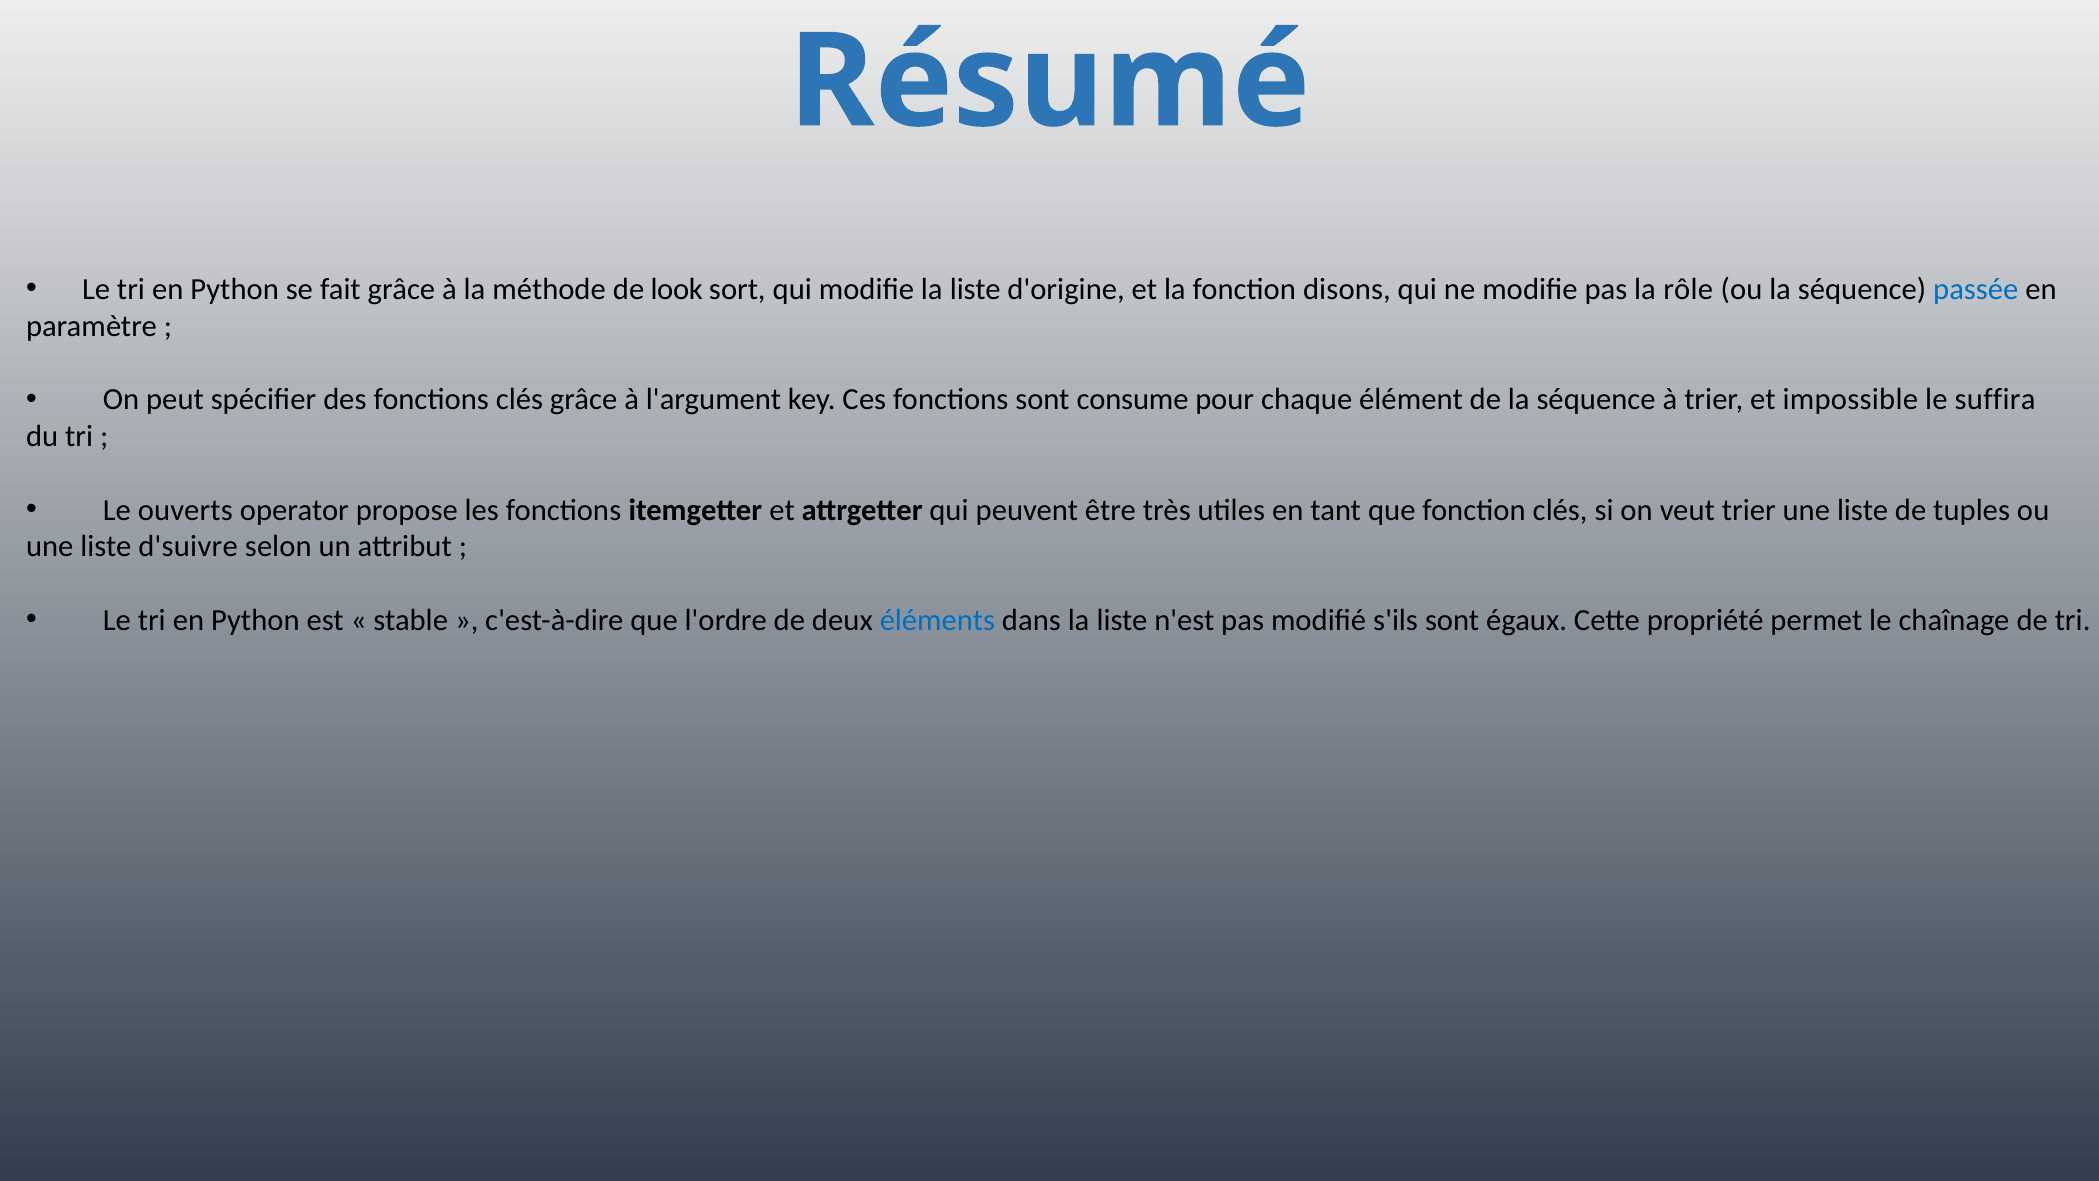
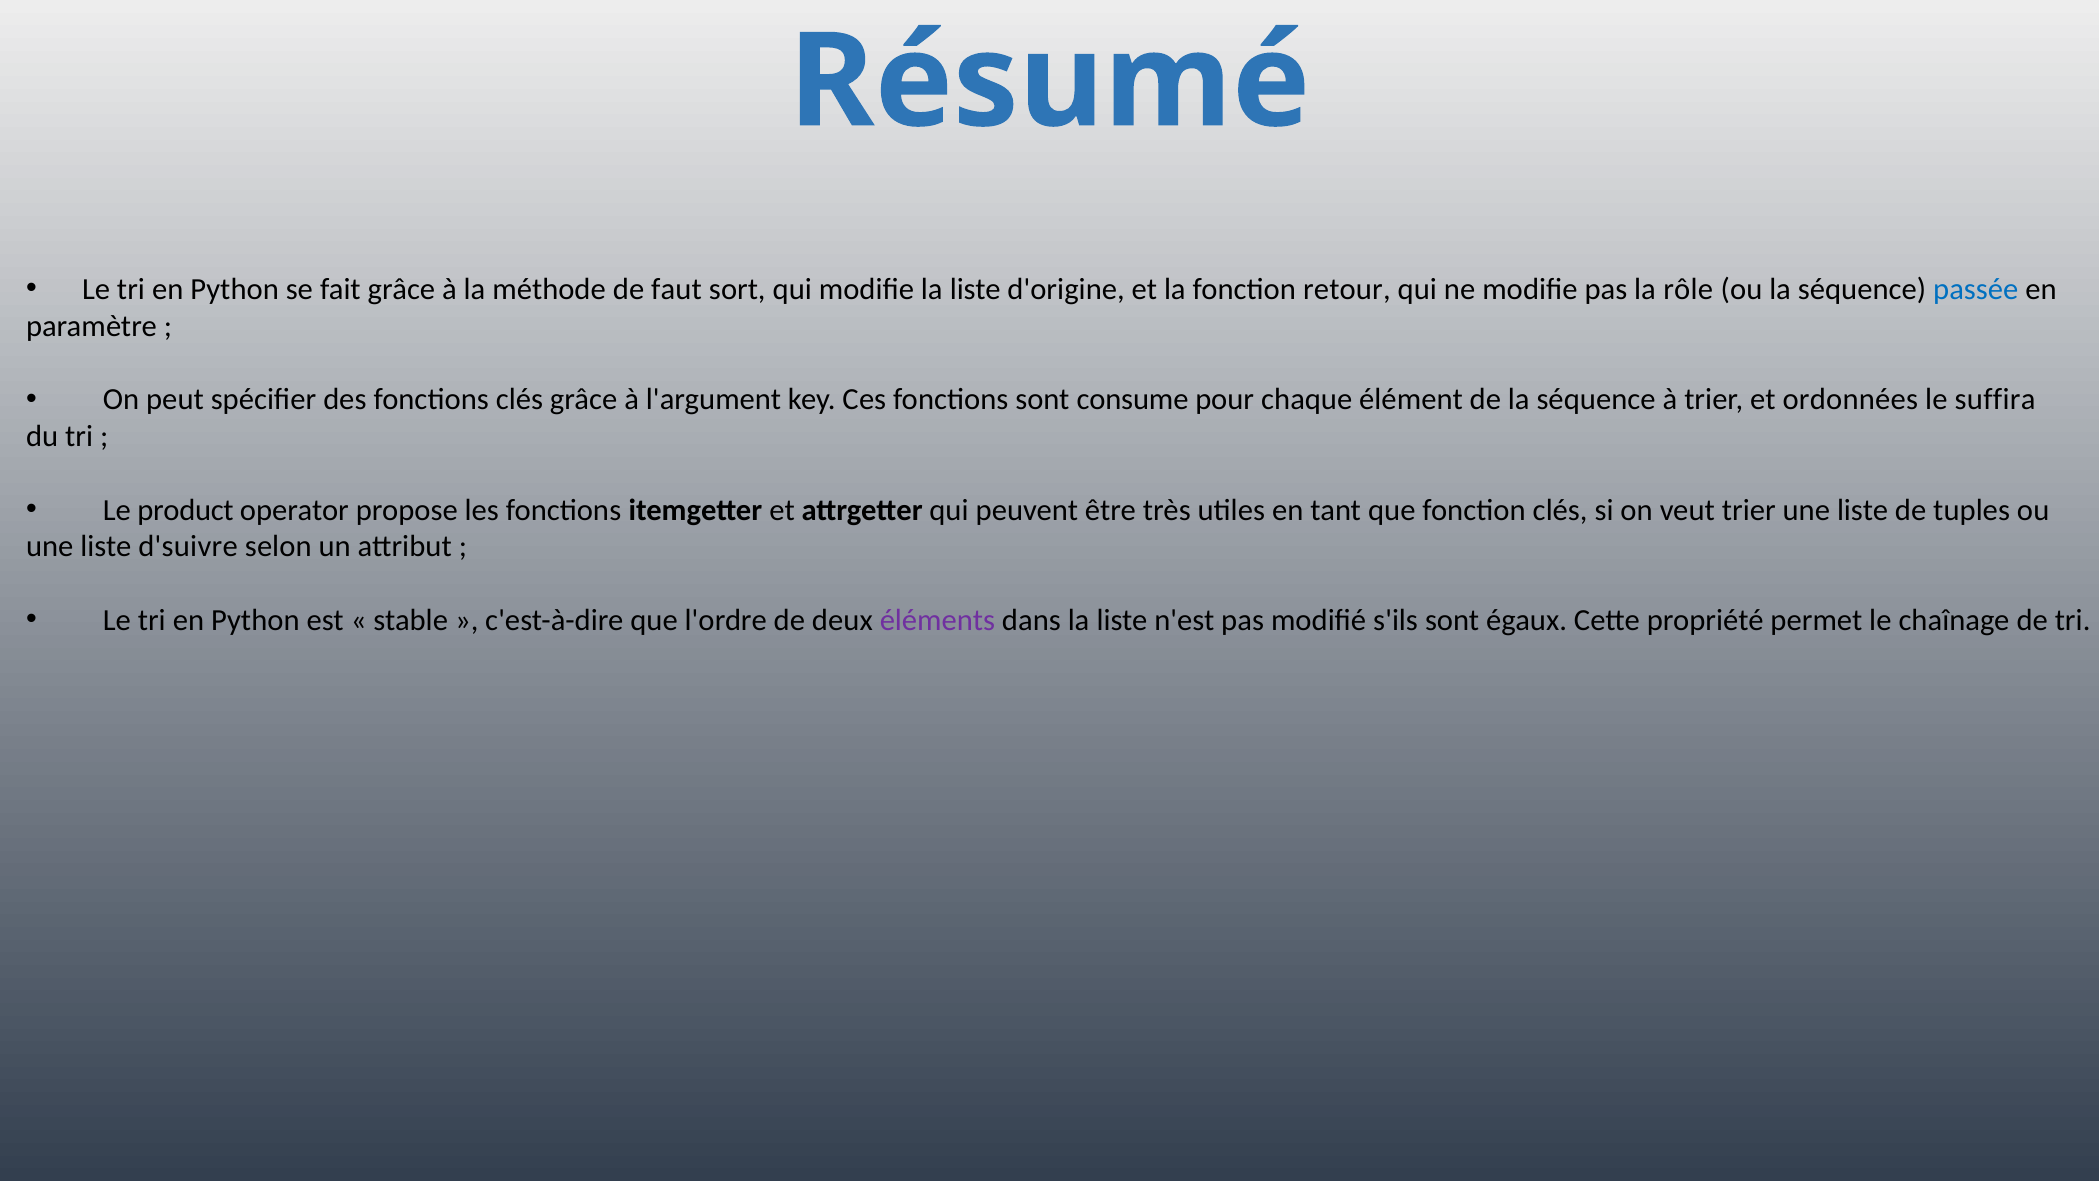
look: look -> faut
disons: disons -> retour
impossible: impossible -> ordonnées
ouverts: ouverts -> product
éléments colour: blue -> purple
